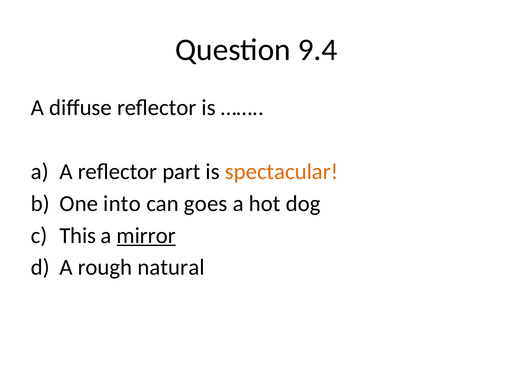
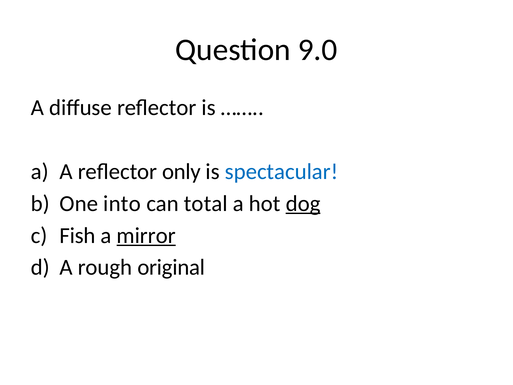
9.4: 9.4 -> 9.0
part: part -> only
spectacular colour: orange -> blue
goes: goes -> total
dog underline: none -> present
This: This -> Fish
natural: natural -> original
